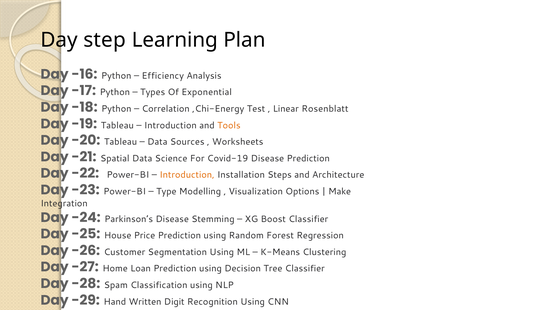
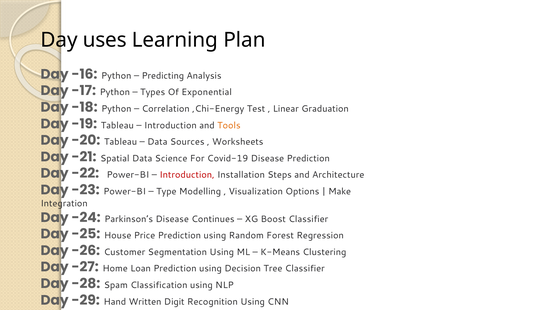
step: step -> uses
Efficiency: Efficiency -> Predicting
Rosenblatt: Rosenblatt -> Graduation
Introduction at (187, 175) colour: orange -> red
Stemming: Stemming -> Continues
